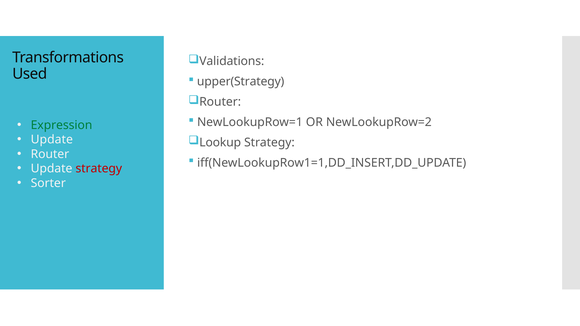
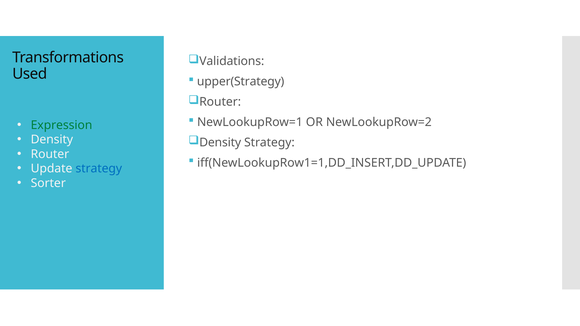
Update at (52, 140): Update -> Density
Lookup at (220, 143): Lookup -> Density
strategy at (99, 169) colour: red -> blue
